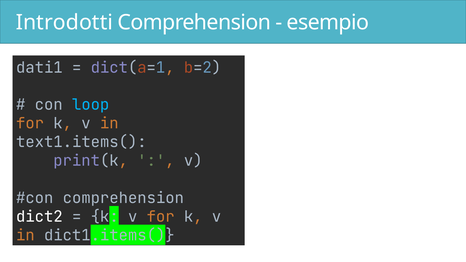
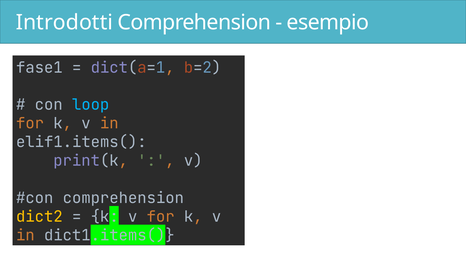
dati1: dati1 -> fase1
text1.items(: text1.items( -> elif1.items(
dict2 colour: white -> yellow
